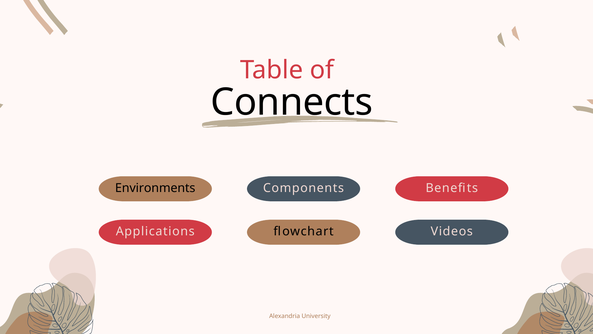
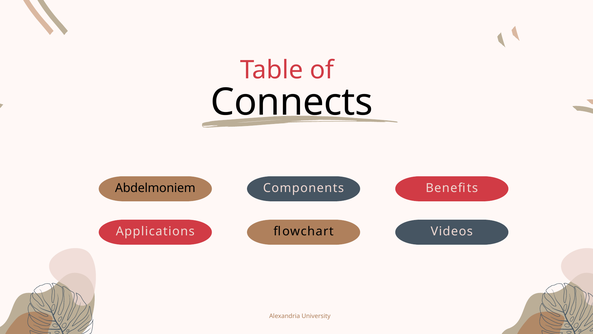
Environments: Environments -> Abdelmoniem
